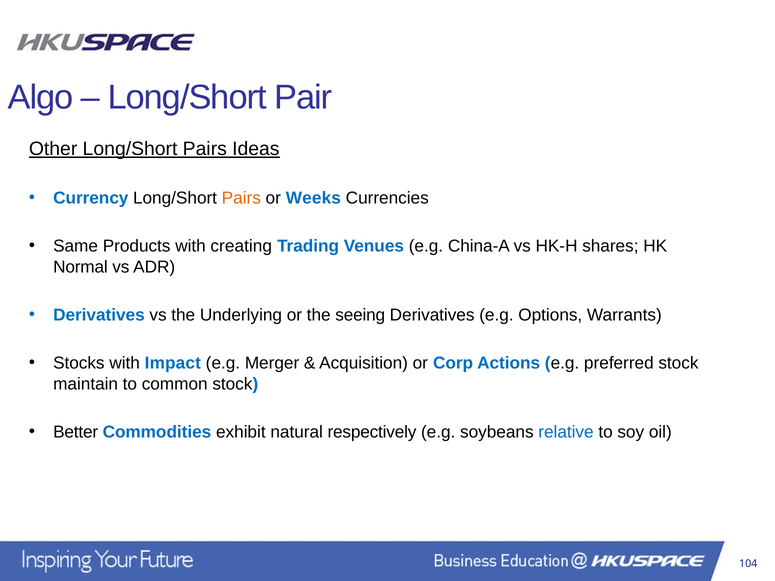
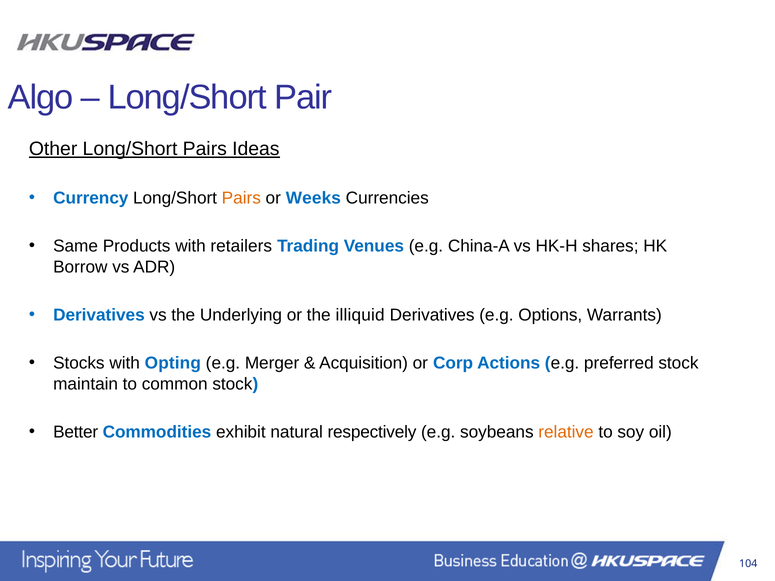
creating: creating -> retailers
Normal: Normal -> Borrow
seeing: seeing -> illiquid
Impact: Impact -> Opting
relative colour: blue -> orange
